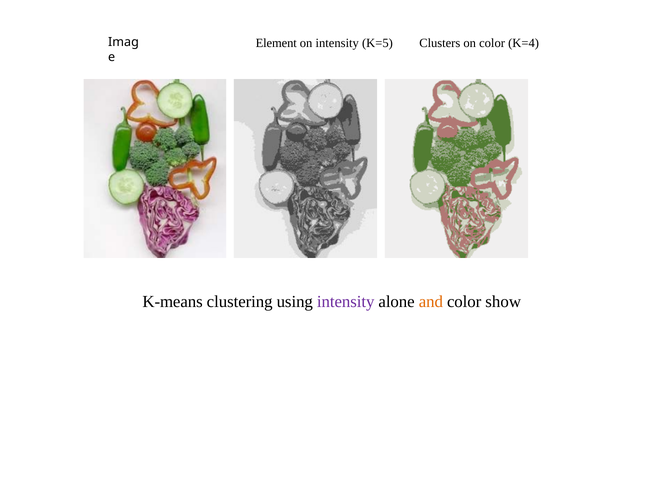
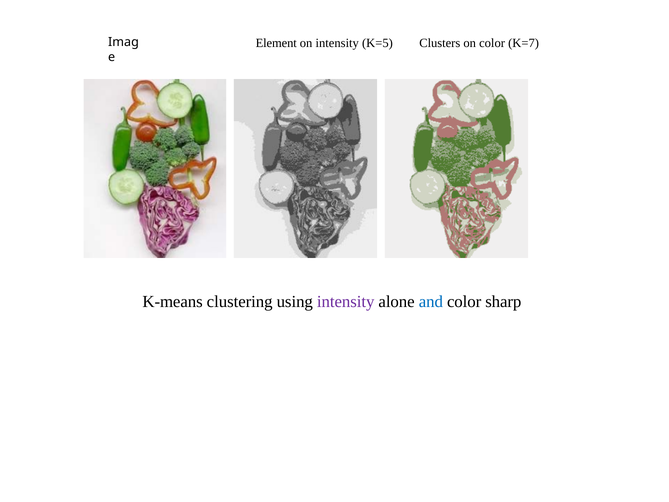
K=4: K=4 -> K=7
and colour: orange -> blue
show: show -> sharp
